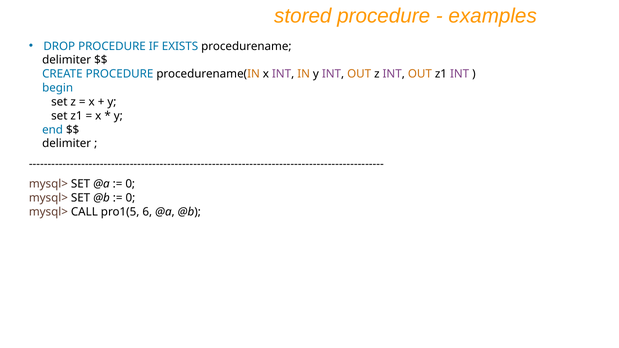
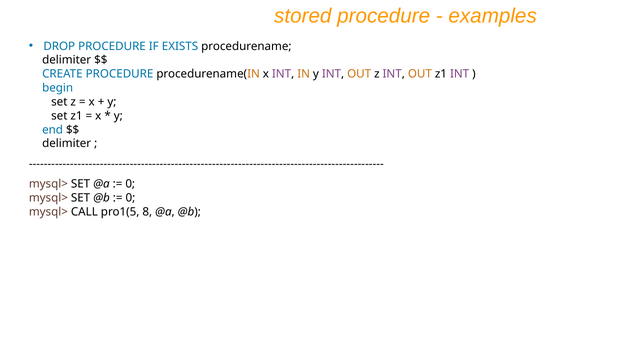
6: 6 -> 8
